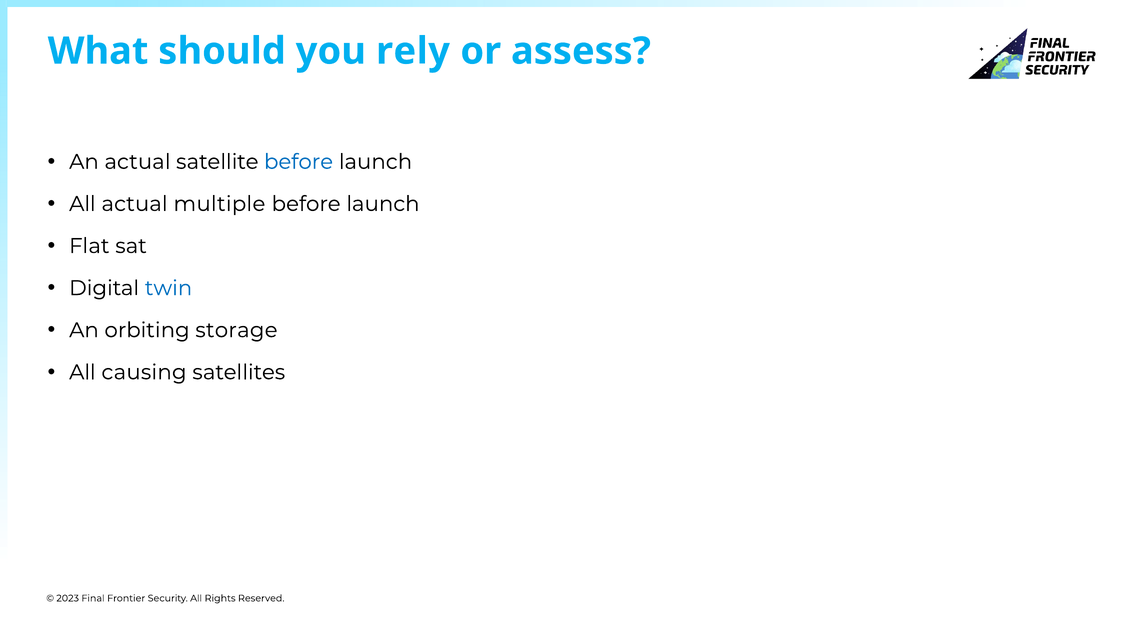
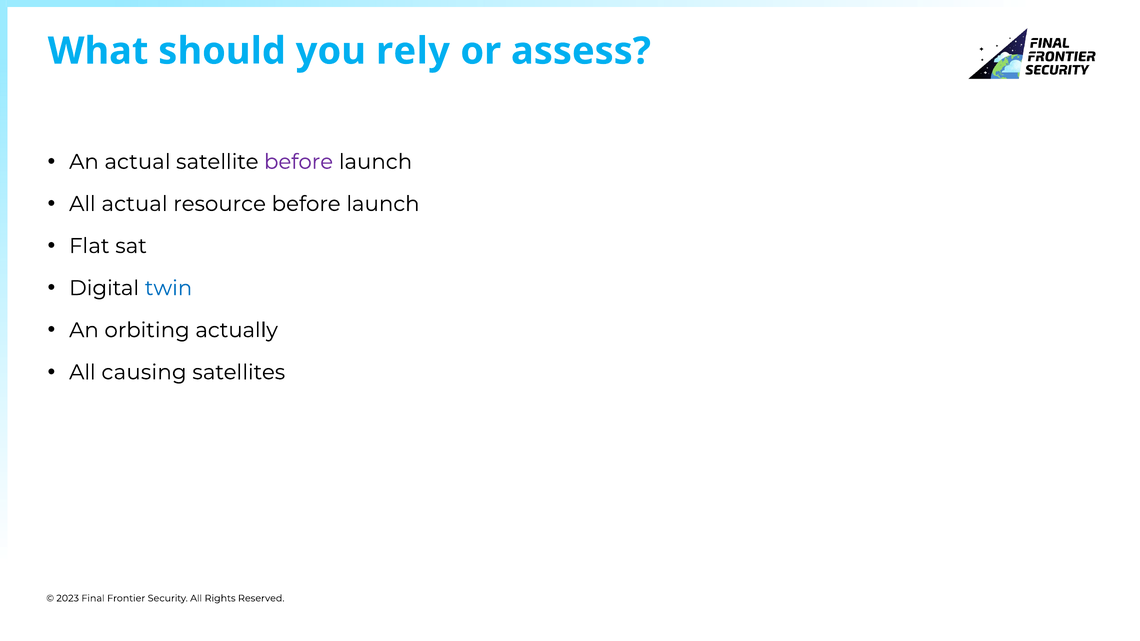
before at (299, 162) colour: blue -> purple
multiple: multiple -> resource
storage: storage -> actually
